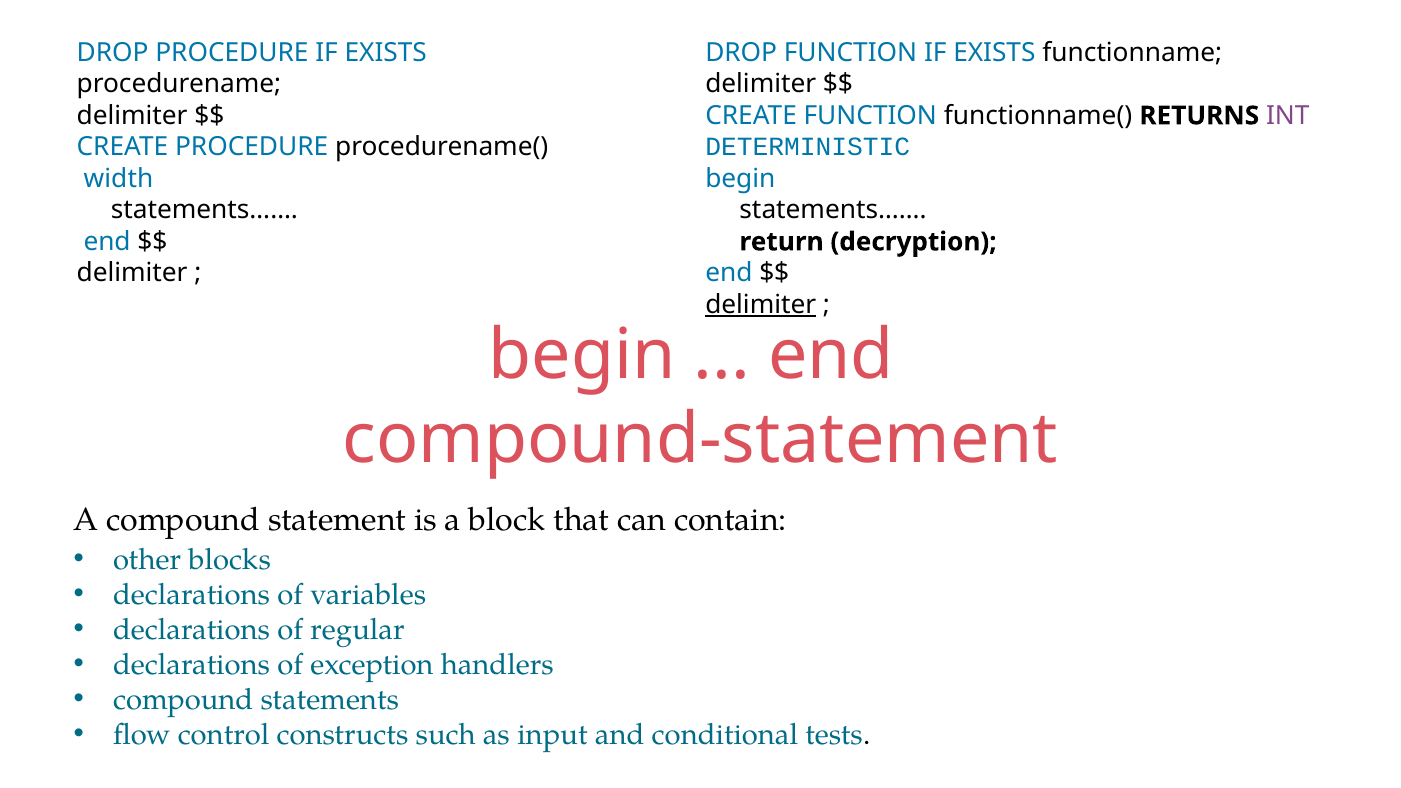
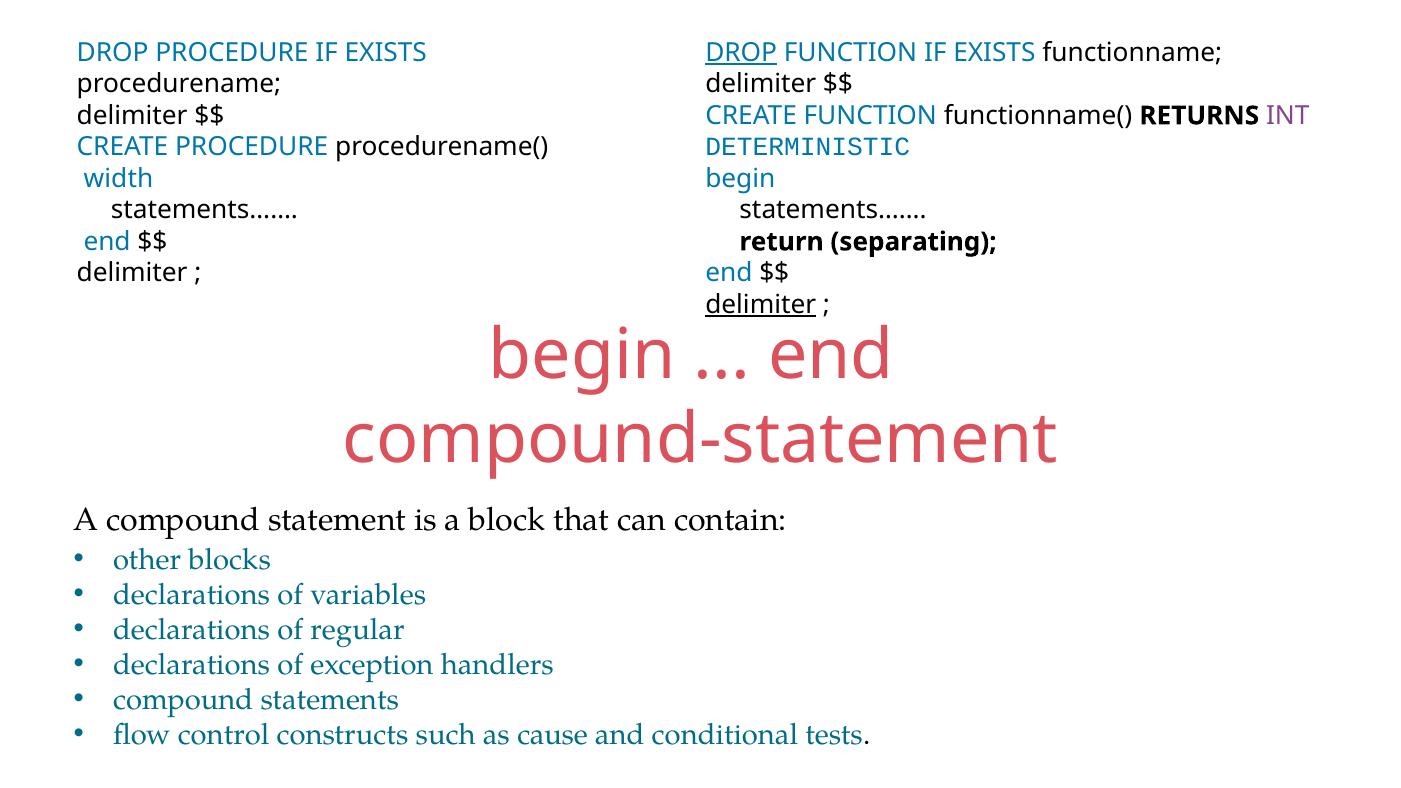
DROP at (741, 53) underline: none -> present
decryption: decryption -> separating
input: input -> cause
